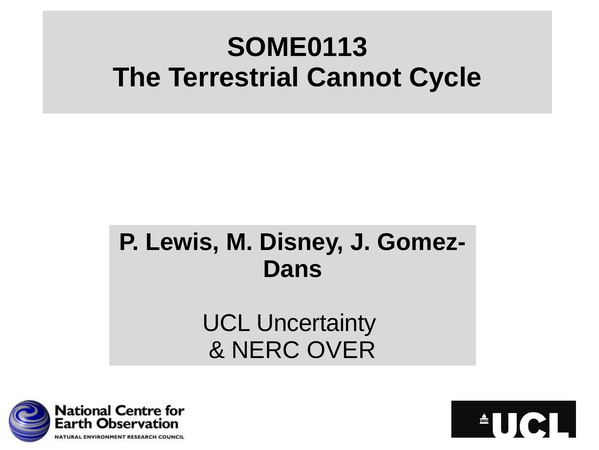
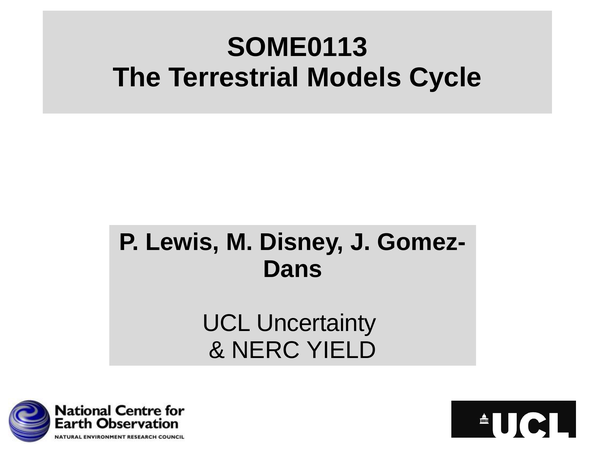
Cannot: Cannot -> Models
OVER: OVER -> YIELD
